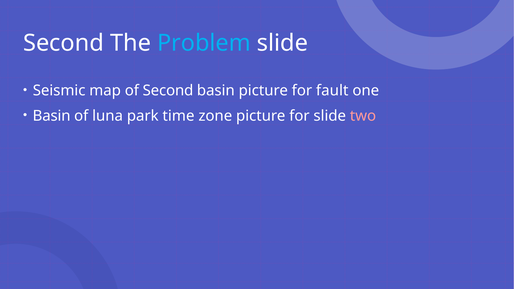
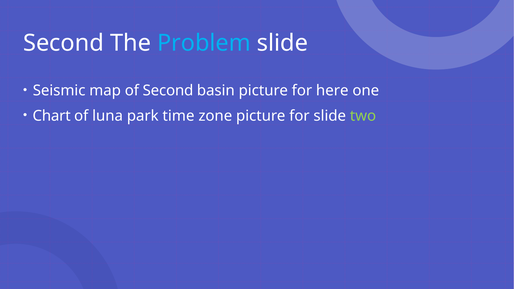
fault: fault -> here
Basin at (52, 116): Basin -> Chart
two colour: pink -> light green
